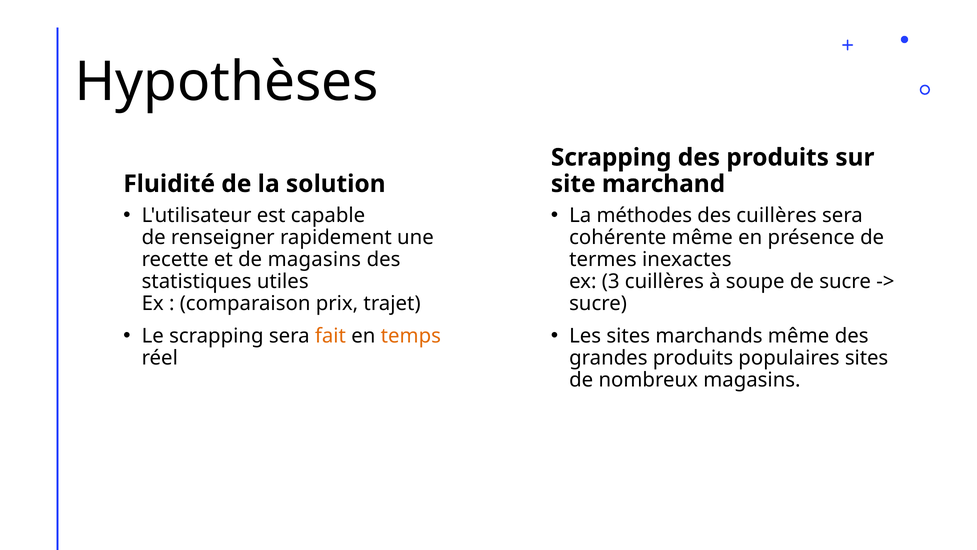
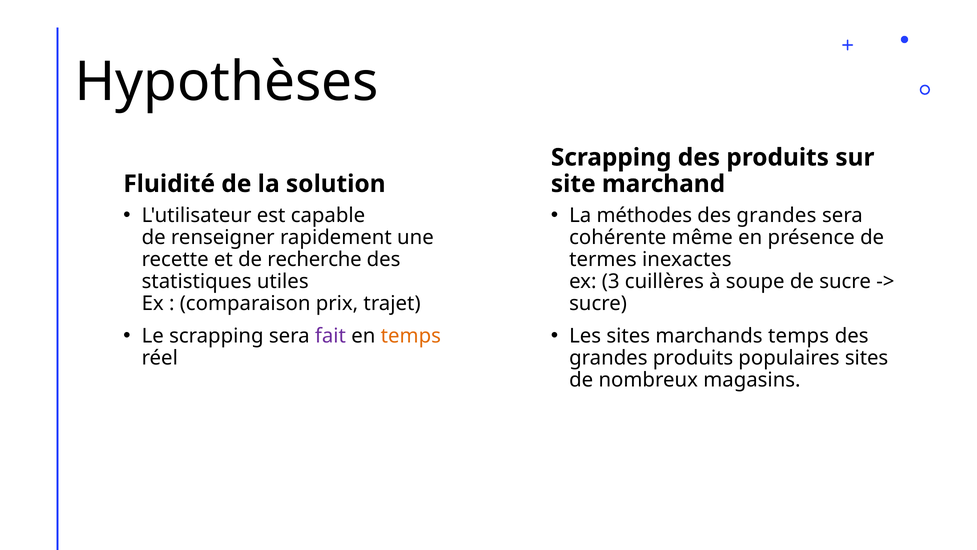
cuillères at (776, 215): cuillères -> grandes
de magasins: magasins -> recherche
fait colour: orange -> purple
marchands même: même -> temps
